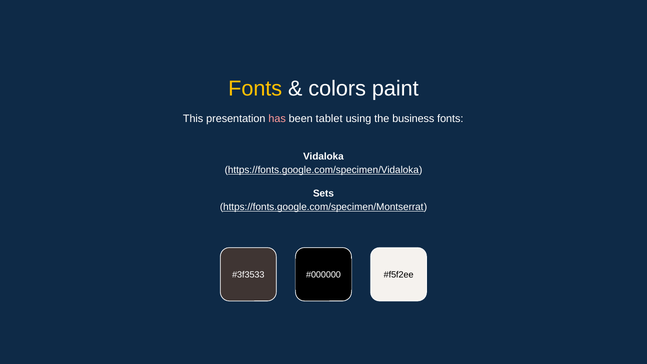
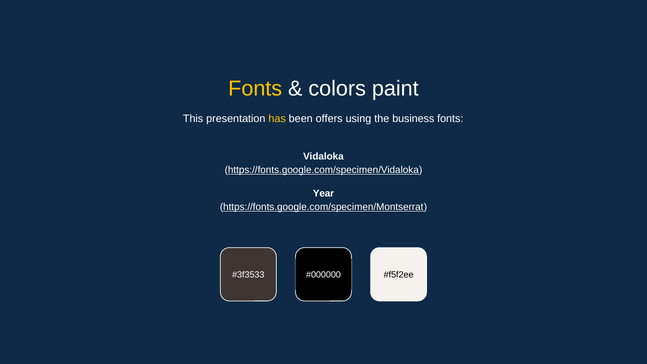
has colour: pink -> yellow
tablet: tablet -> offers
Sets: Sets -> Year
